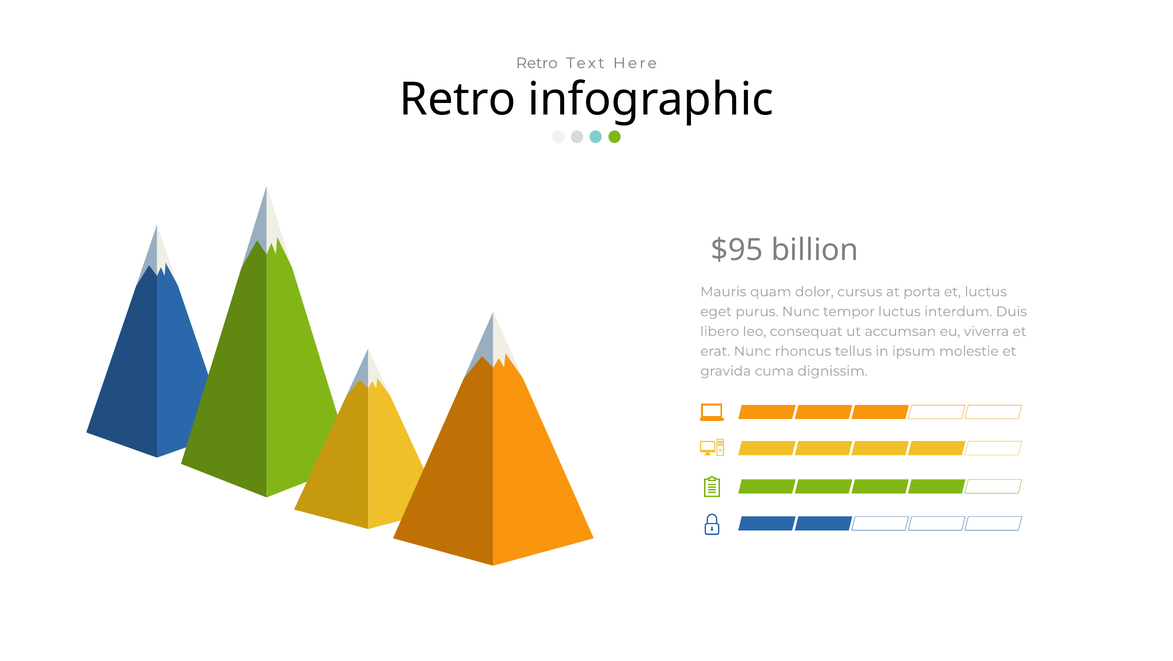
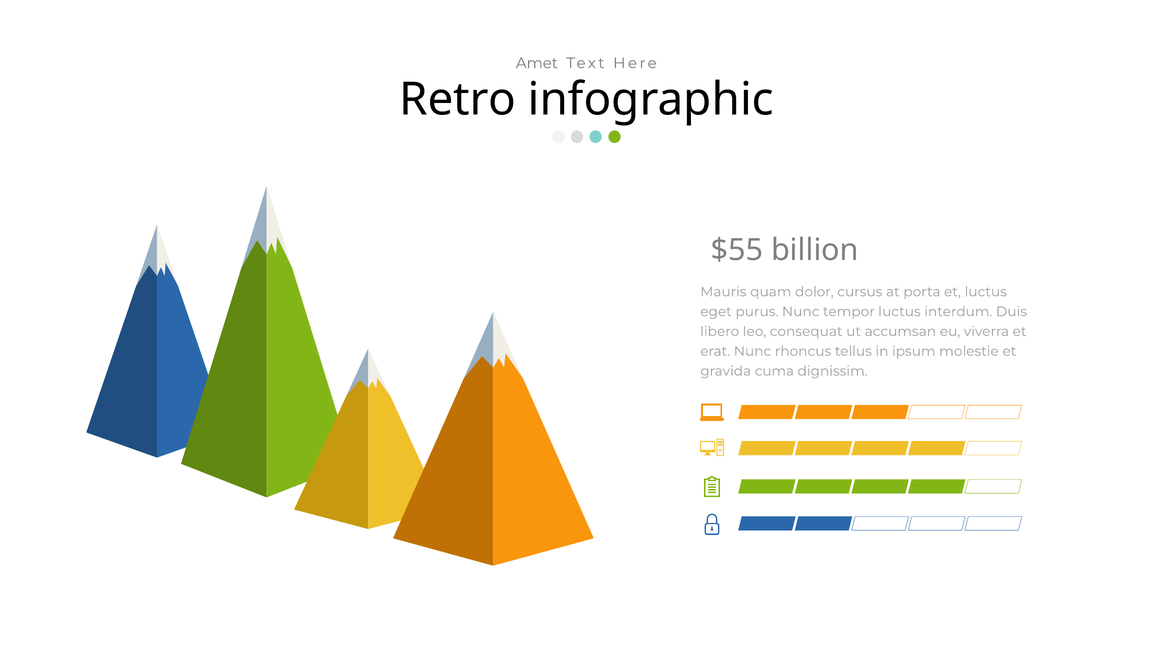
Retro at (537, 63): Retro -> Amet
$95: $95 -> $55
